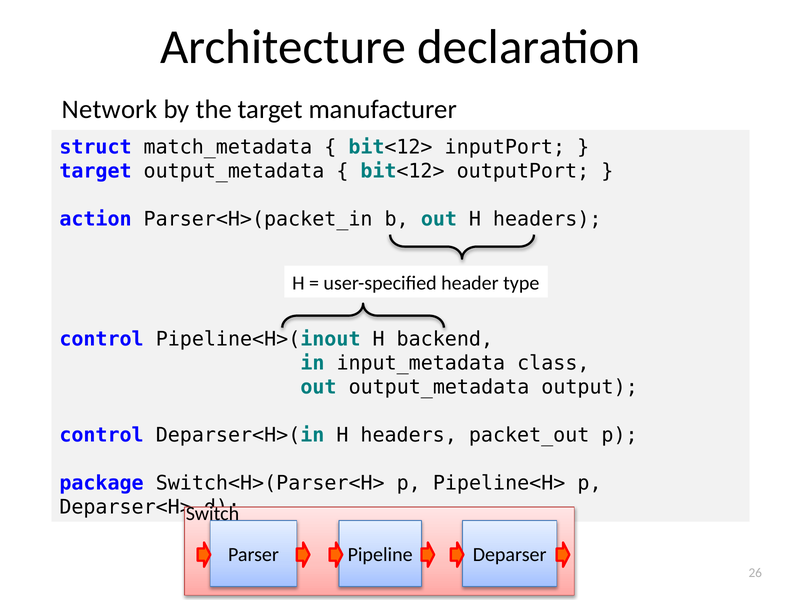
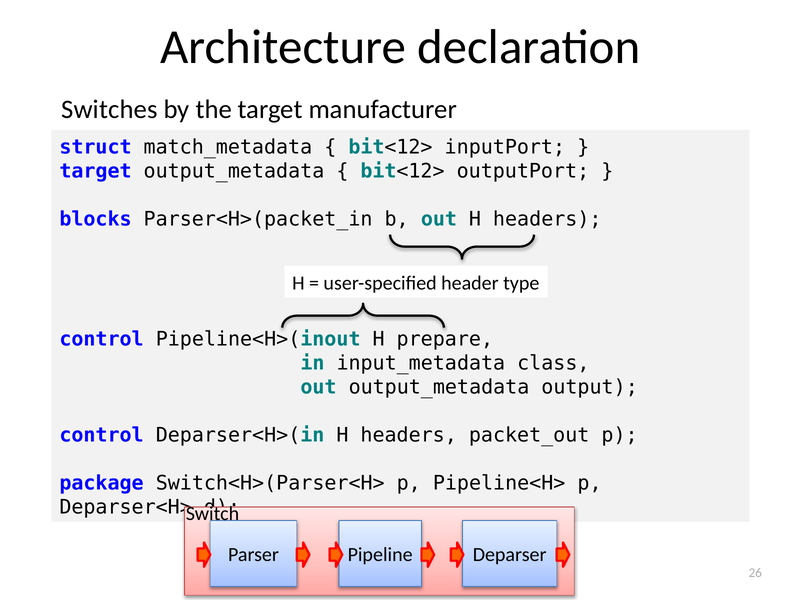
Network: Network -> Switches
action: action -> blocks
backend: backend -> prepare
